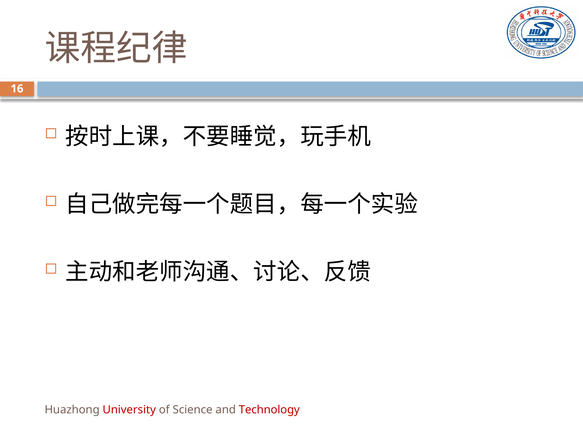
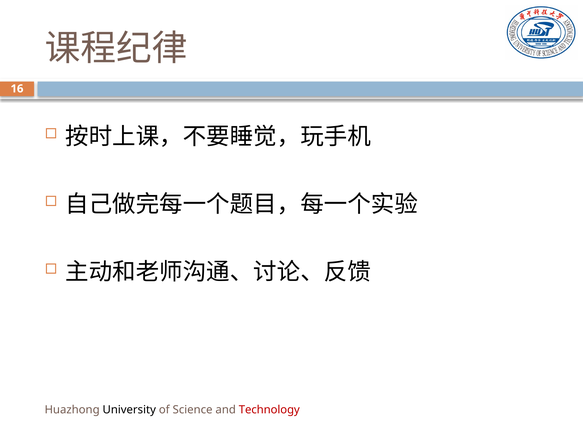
University colour: red -> black
